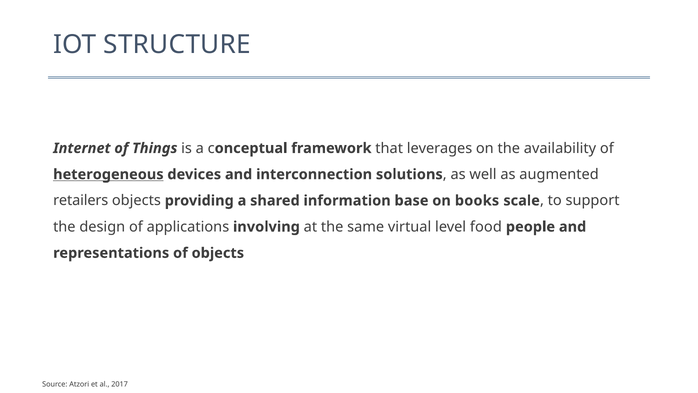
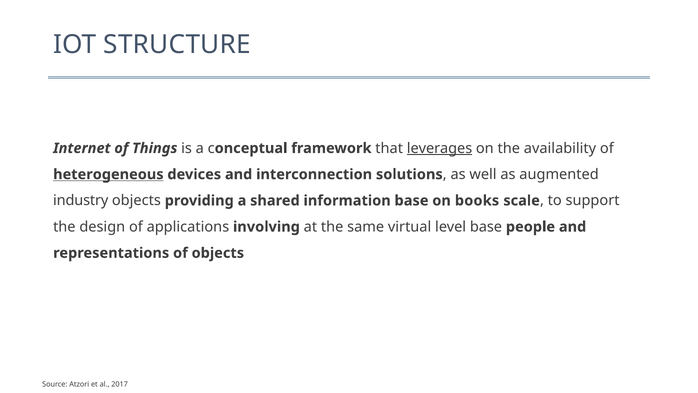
leverages underline: none -> present
retailers: retailers -> industry
level food: food -> base
